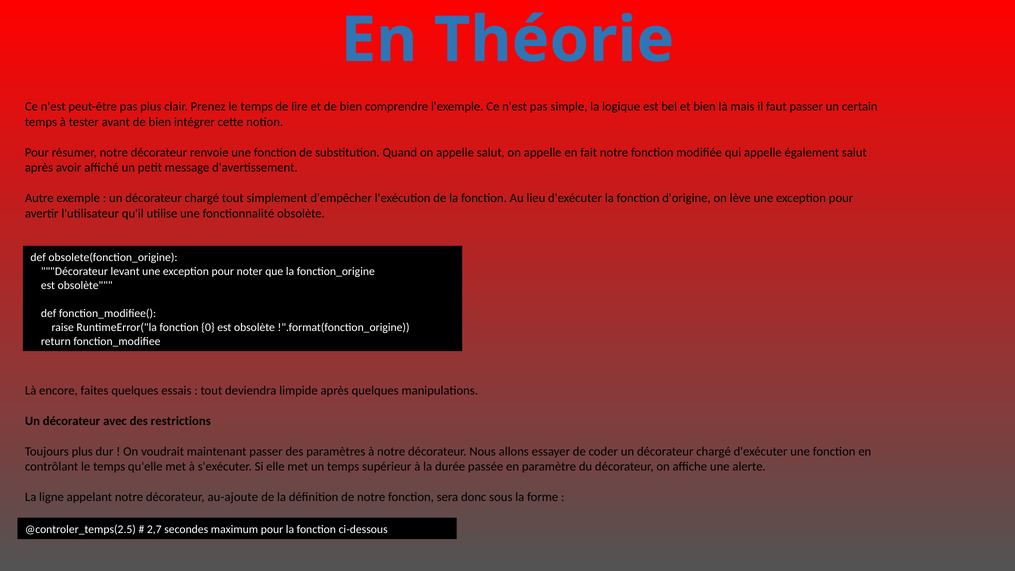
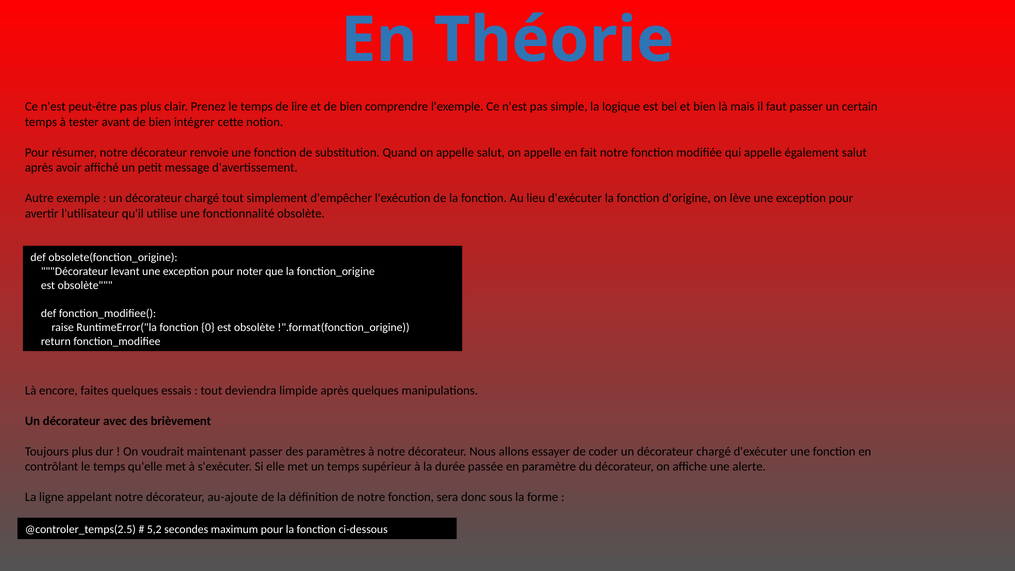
restrictions: restrictions -> brièvement
2,7: 2,7 -> 5,2
